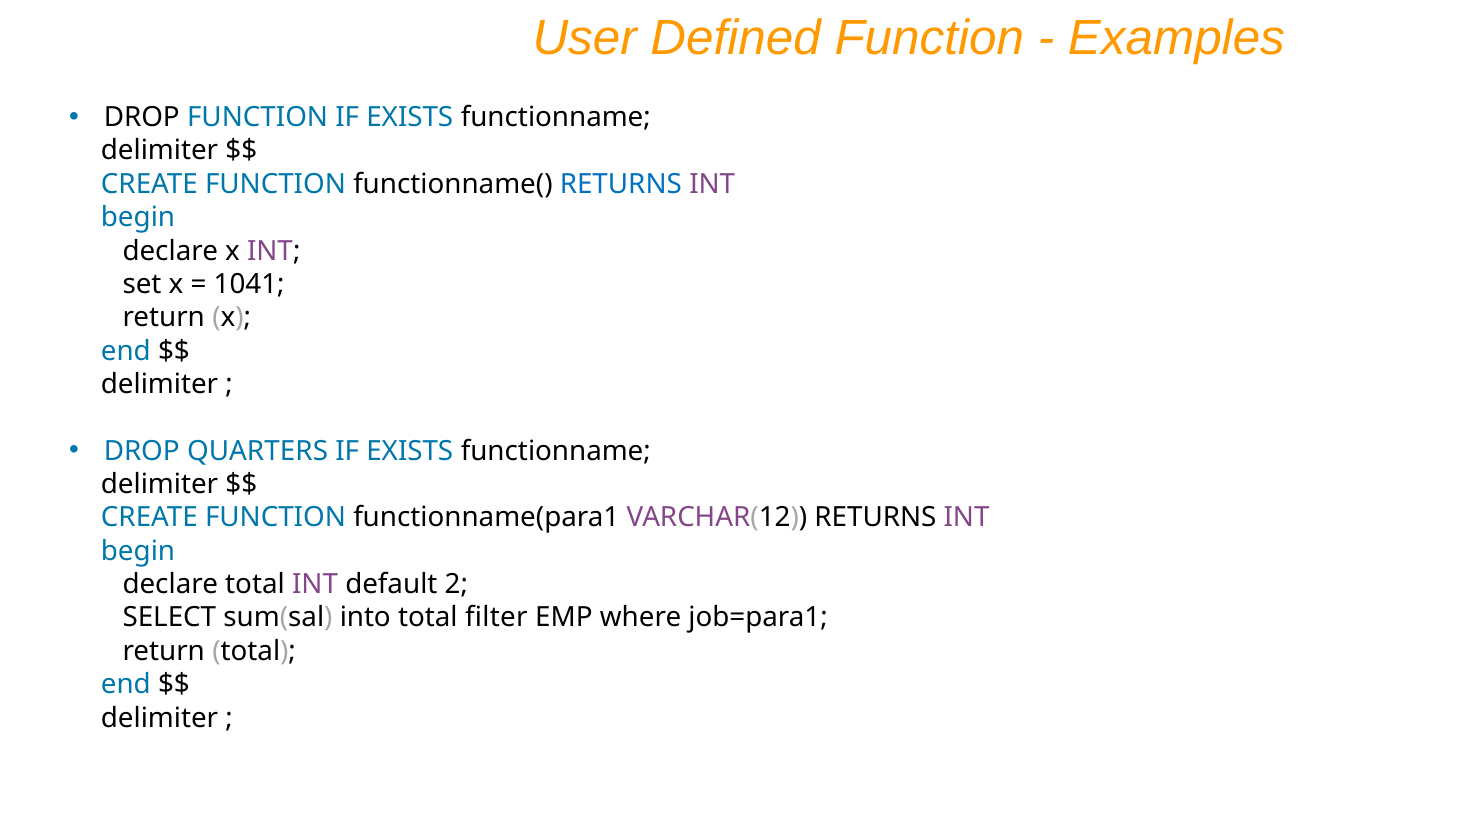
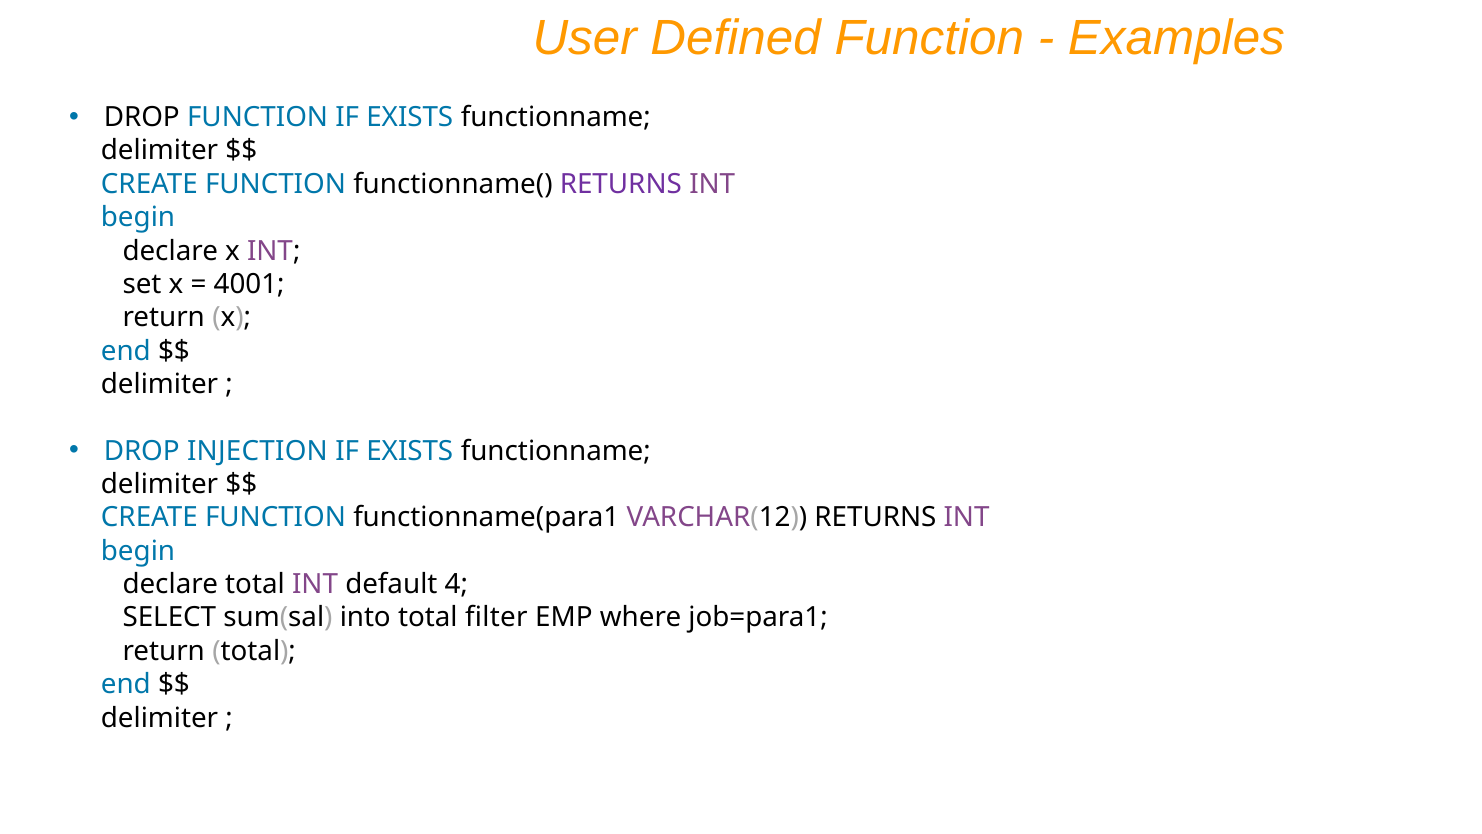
RETURNS at (621, 184) colour: blue -> purple
1041: 1041 -> 4001
QUARTERS: QUARTERS -> INJECTION
2: 2 -> 4
